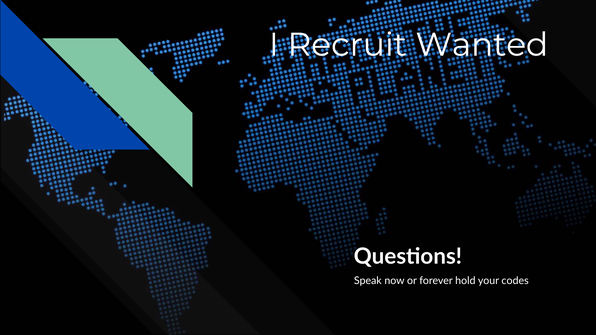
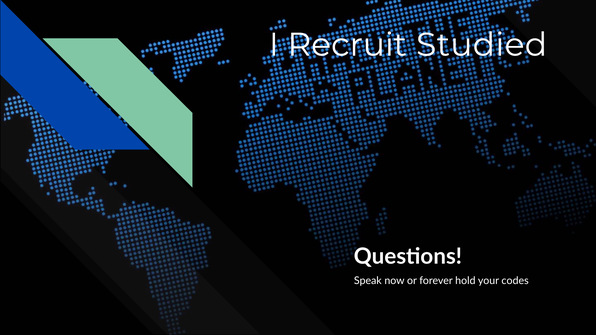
Wanted: Wanted -> Studied
